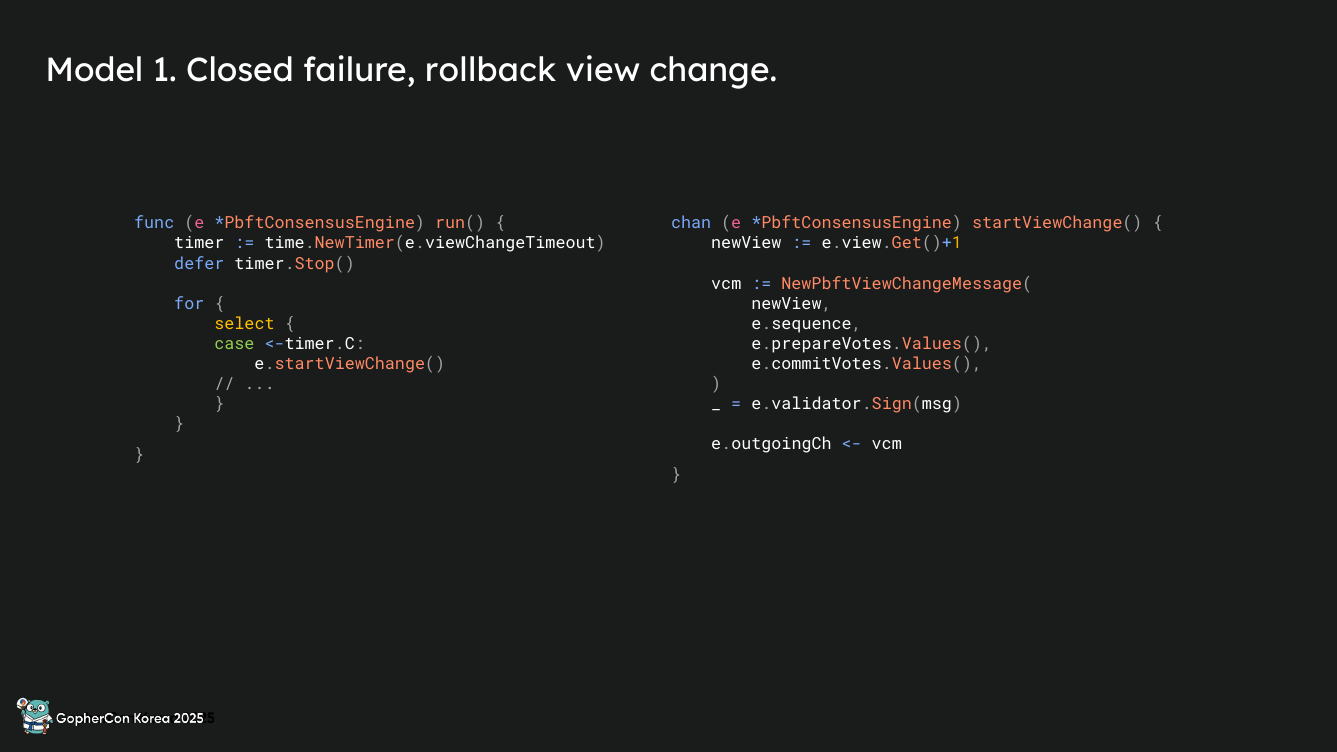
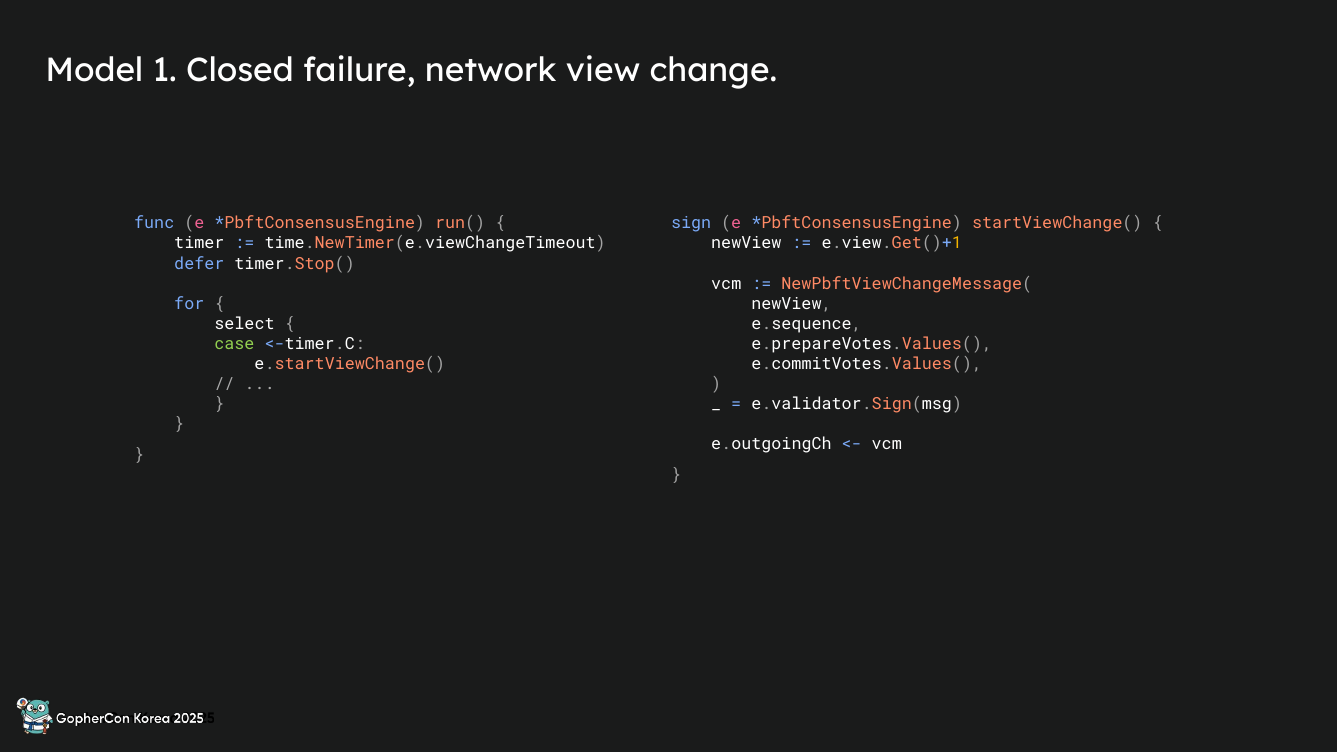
rollback: rollback -> network
chan: chan -> sign
select colour: yellow -> white
